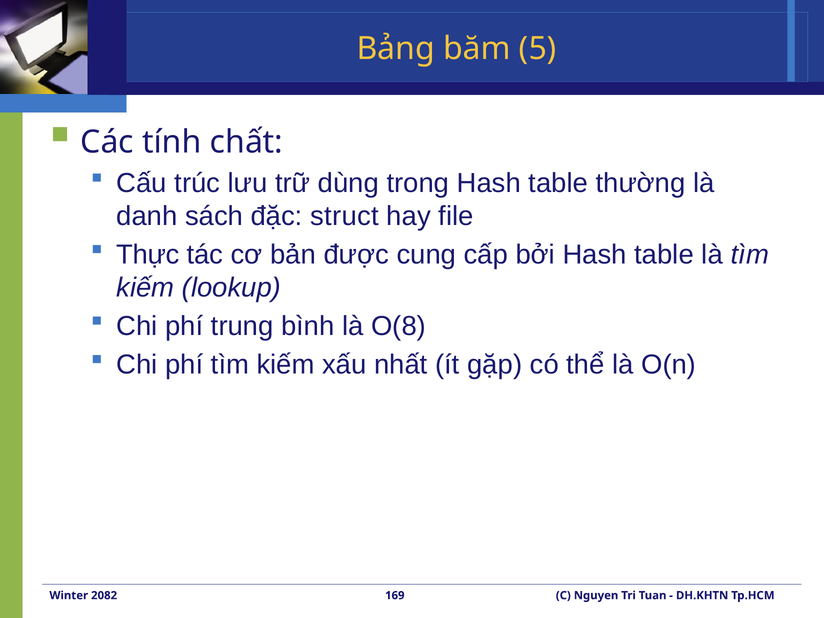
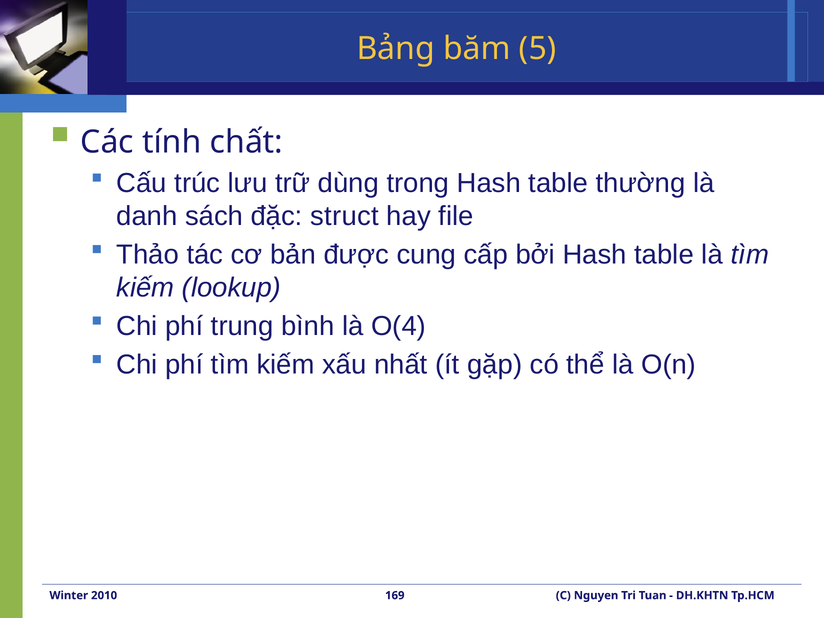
Thực: Thực -> Thảo
O(8: O(8 -> O(4
2082: 2082 -> 2010
